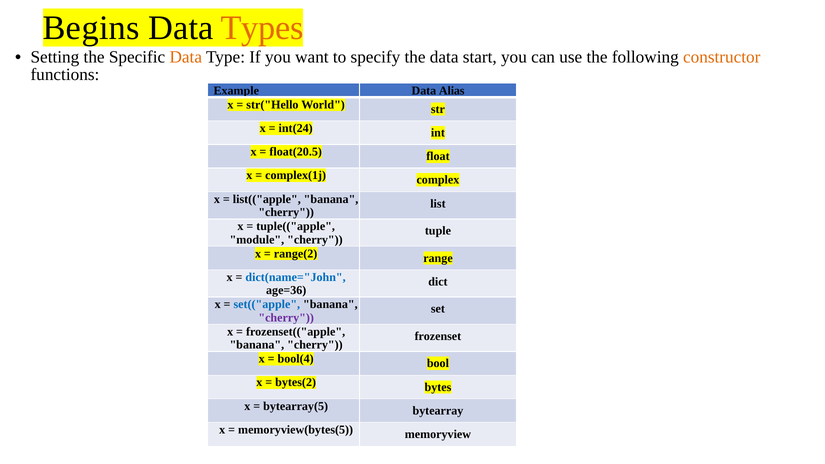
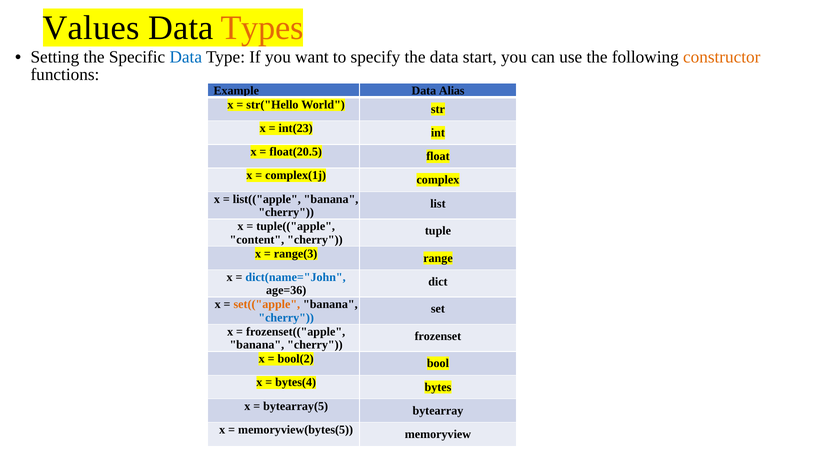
Begins: Begins -> Values
Data at (186, 57) colour: orange -> blue
int(24: int(24 -> int(23
module: module -> content
range(2: range(2 -> range(3
set(("apple colour: blue -> orange
cherry at (286, 318) colour: purple -> blue
bool(4: bool(4 -> bool(2
bytes(2: bytes(2 -> bytes(4
